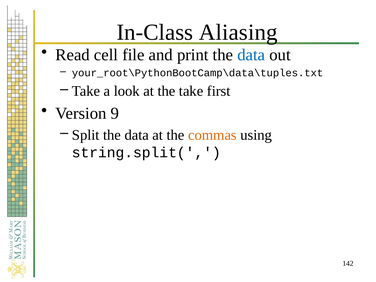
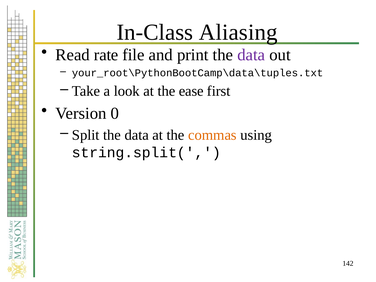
cell: cell -> rate
data at (251, 55) colour: blue -> purple
the take: take -> ease
9: 9 -> 0
